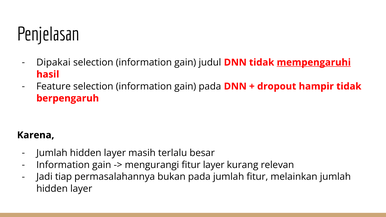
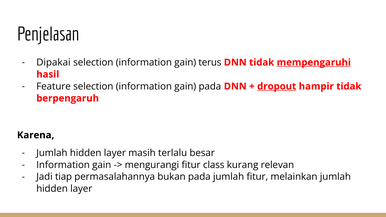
judul: judul -> terus
dropout underline: none -> present
fitur layer: layer -> class
